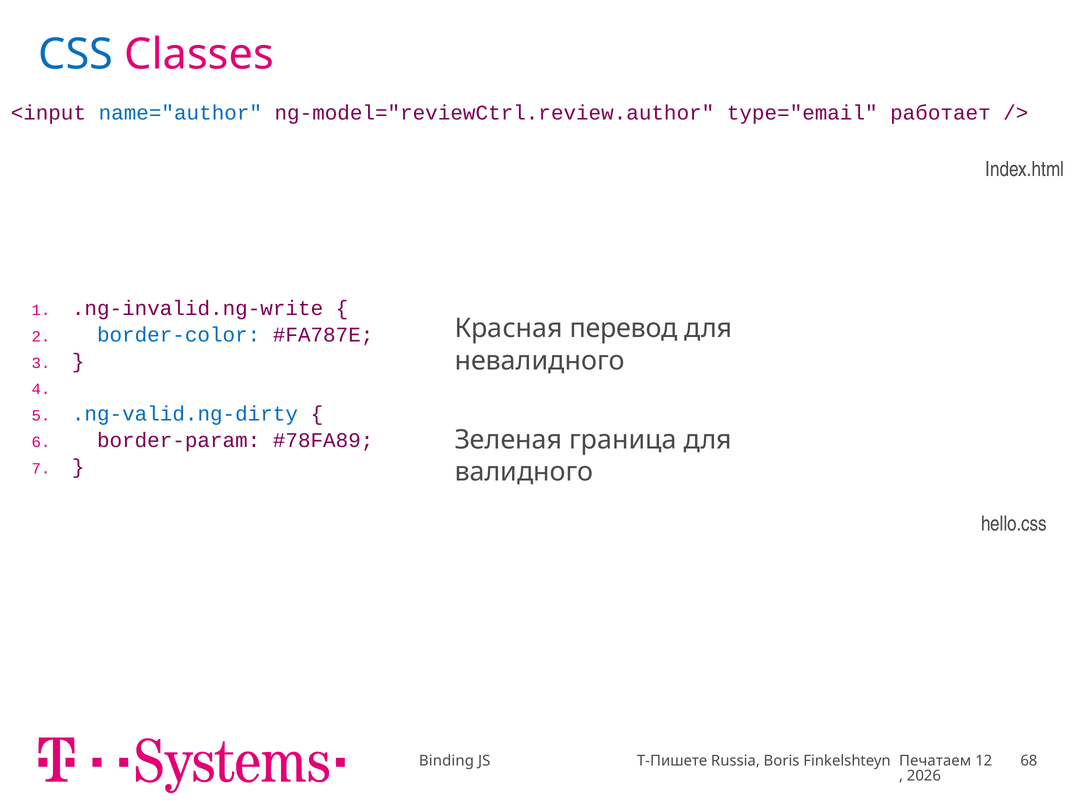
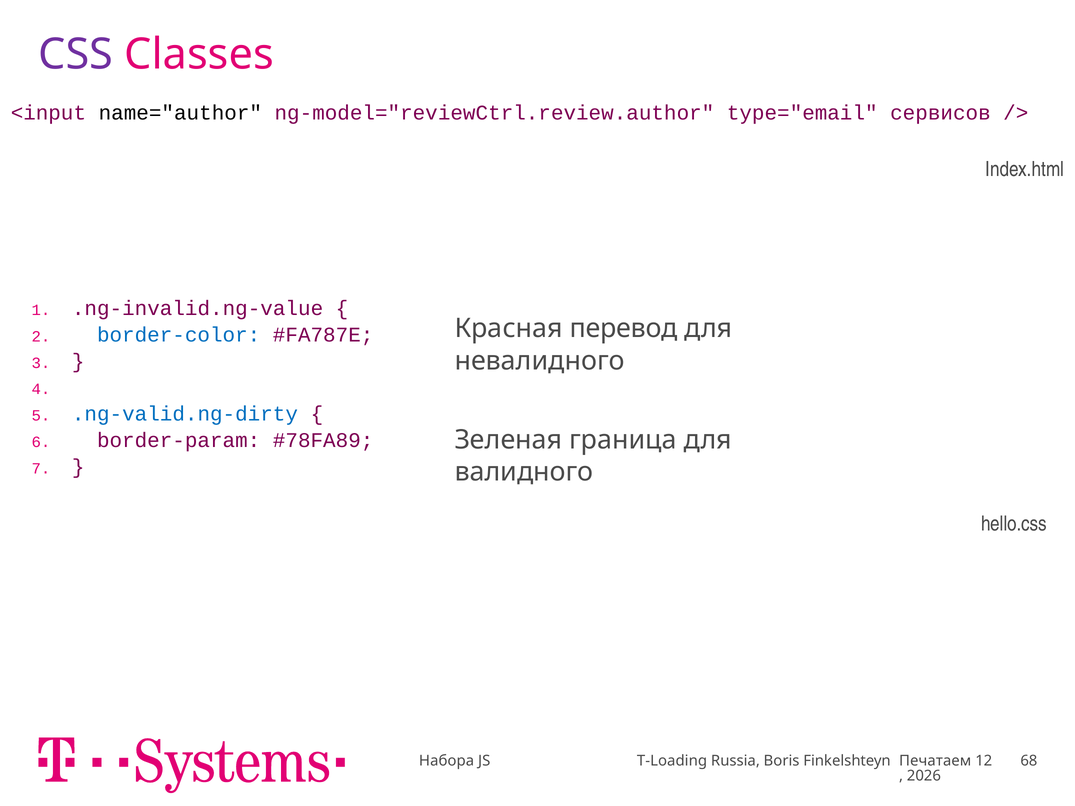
CSS colour: blue -> purple
name="author colour: blue -> black
работает: работает -> сервисов
.ng-invalid.ng-write: .ng-invalid.ng-write -> .ng-invalid.ng-value
Binding: Binding -> Набора
T-Пишете: T-Пишете -> T-Loading
